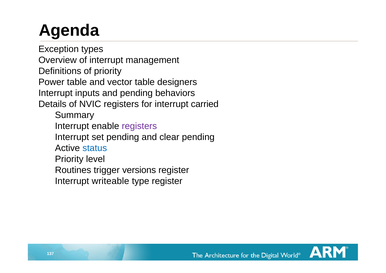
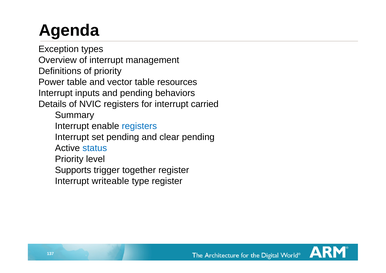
designers: designers -> resources
registers at (139, 126) colour: purple -> blue
Routines: Routines -> Supports
versions: versions -> together
